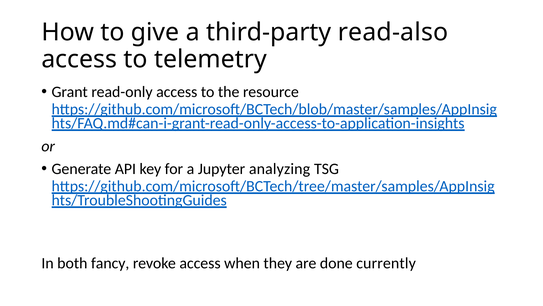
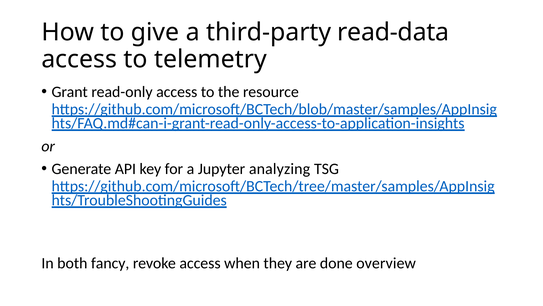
read-also: read-also -> read-data
currently: currently -> overview
